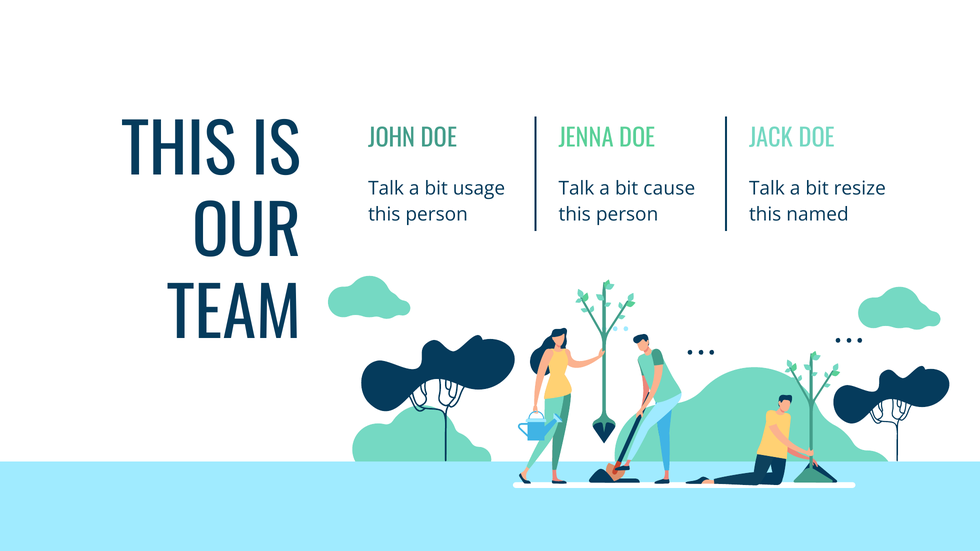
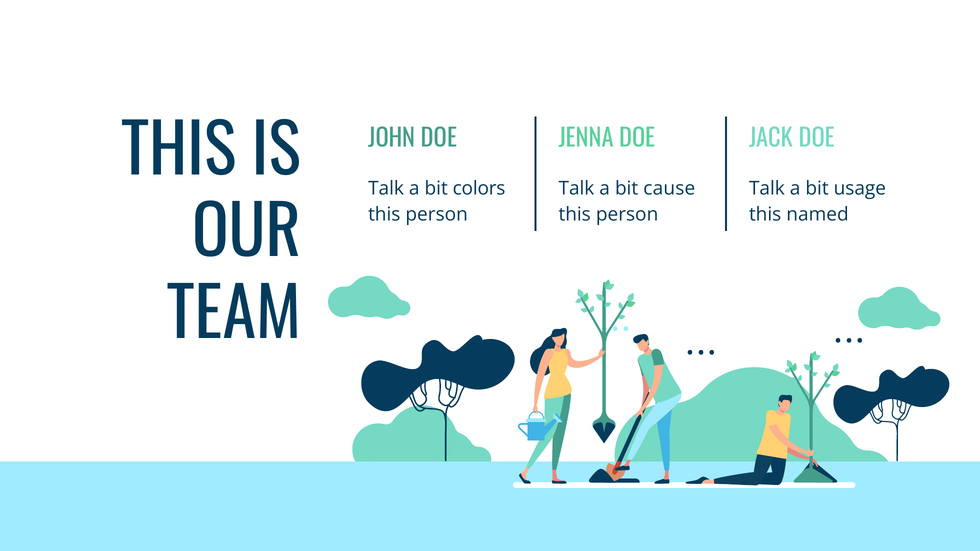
usage: usage -> colors
resize: resize -> usage
